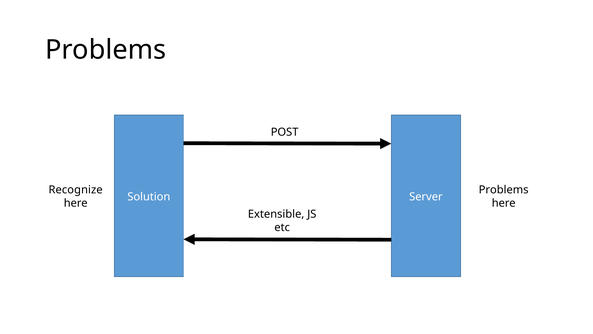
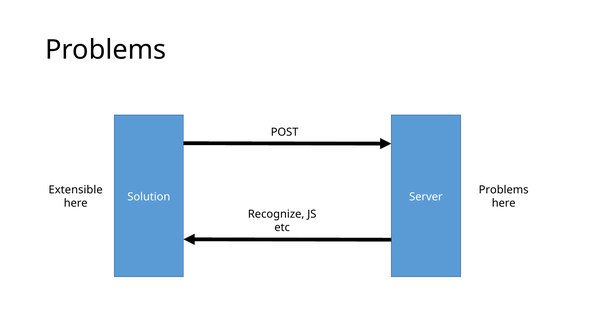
Recognize: Recognize -> Extensible
Extensible: Extensible -> Recognize
